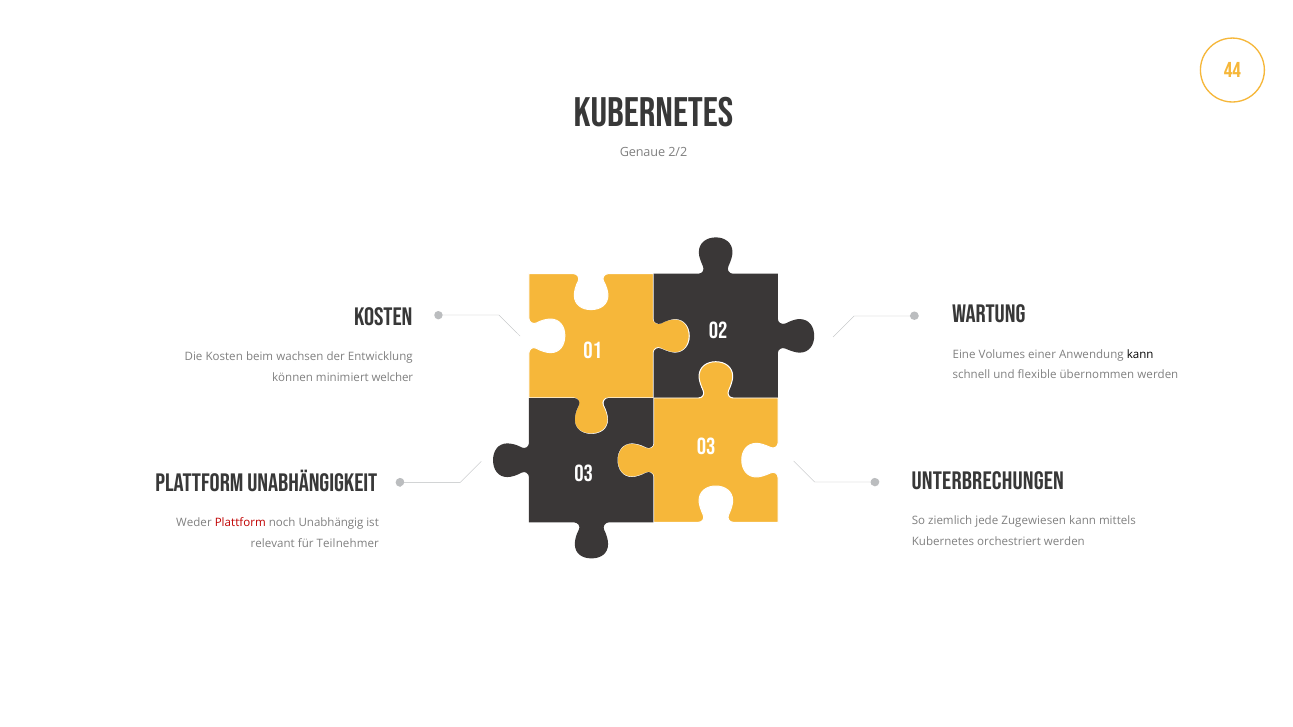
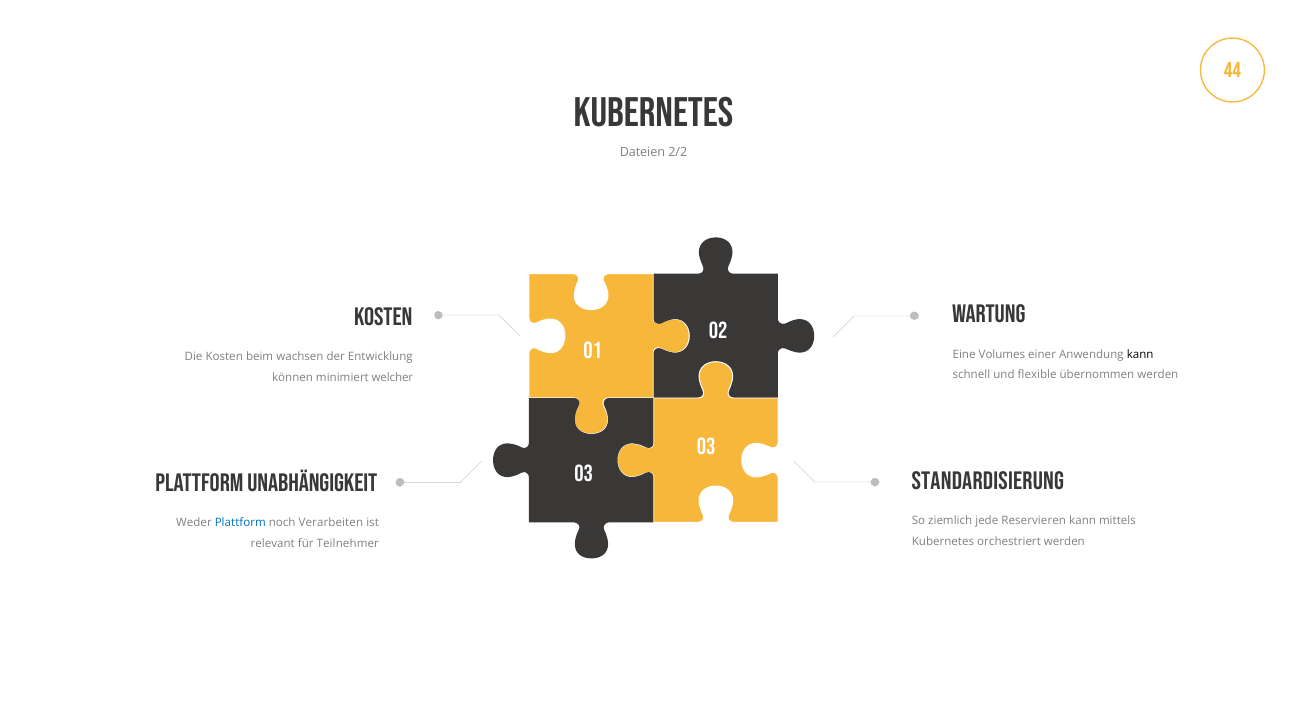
Genaue: Genaue -> Dateien
Unterbrechungen: Unterbrechungen -> Standardisierung
Zugewiesen: Zugewiesen -> Reservieren
Plattform at (240, 523) colour: red -> blue
Unabhängig: Unabhängig -> Verarbeiten
